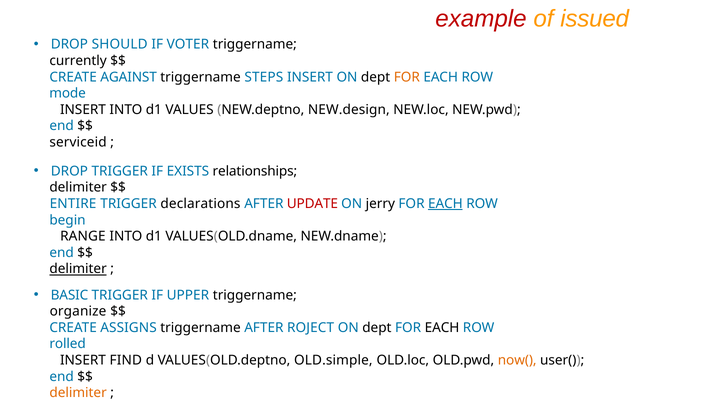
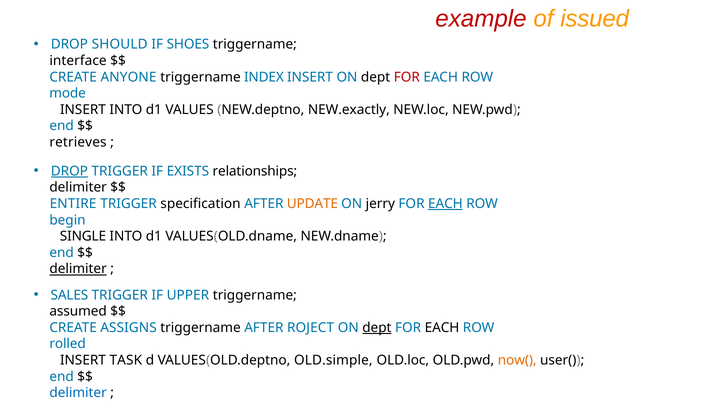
VOTER: VOTER -> SHOES
currently: currently -> interface
AGAINST: AGAINST -> ANYONE
STEPS: STEPS -> INDEX
FOR at (407, 77) colour: orange -> red
NEW.design: NEW.design -> NEW.exactly
serviceid: serviceid -> retrieves
DROP at (69, 171) underline: none -> present
declarations: declarations -> specification
UPDATE colour: red -> orange
RANGE: RANGE -> SINGLE
BASIC: BASIC -> SALES
organize: organize -> assumed
dept at (377, 328) underline: none -> present
FIND: FIND -> TASK
delimiter at (78, 393) colour: orange -> blue
